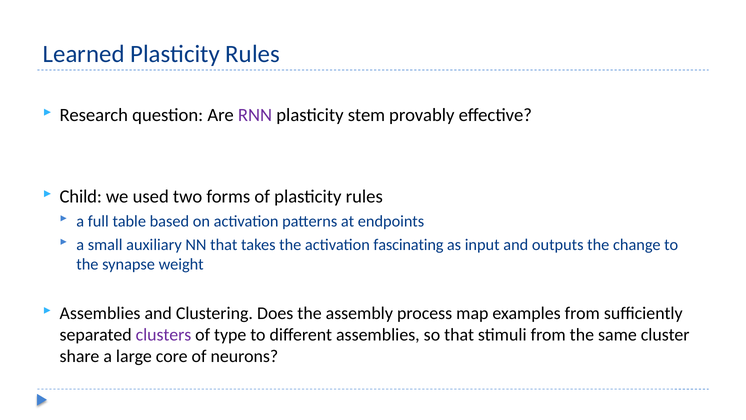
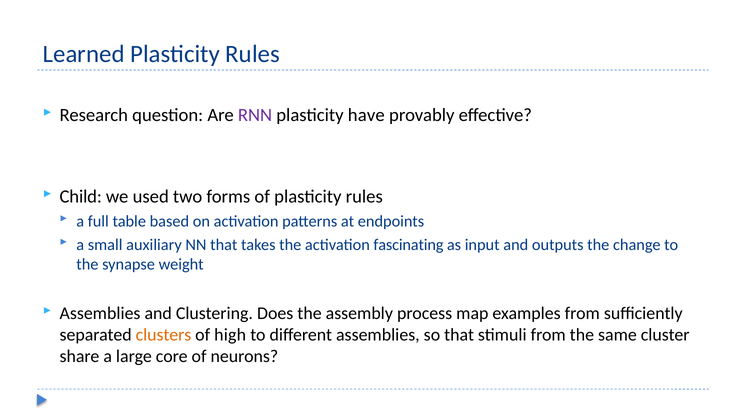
stem: stem -> have
clusters colour: purple -> orange
type: type -> high
